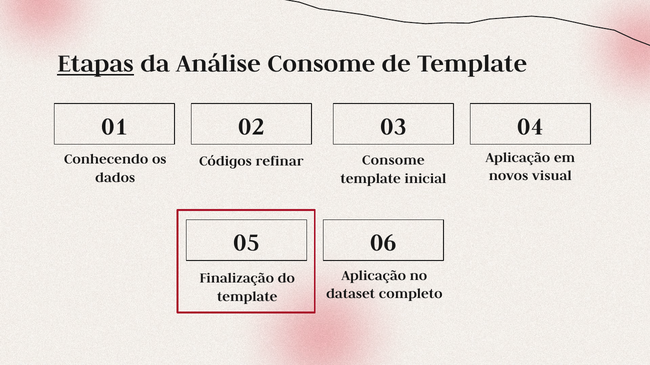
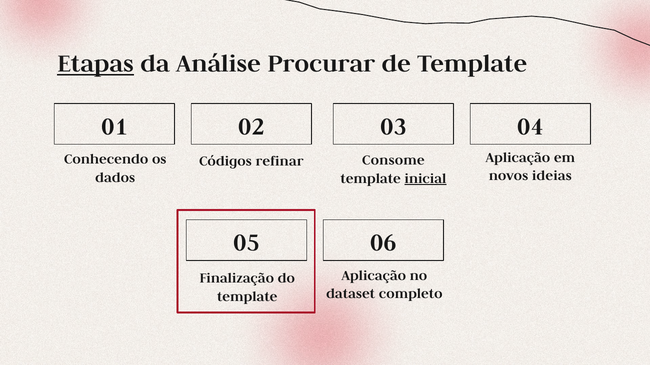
Análise Consome: Consome -> Procurar
visual: visual -> ideias
inicial underline: none -> present
